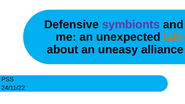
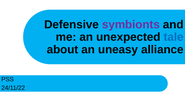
tale colour: orange -> blue
